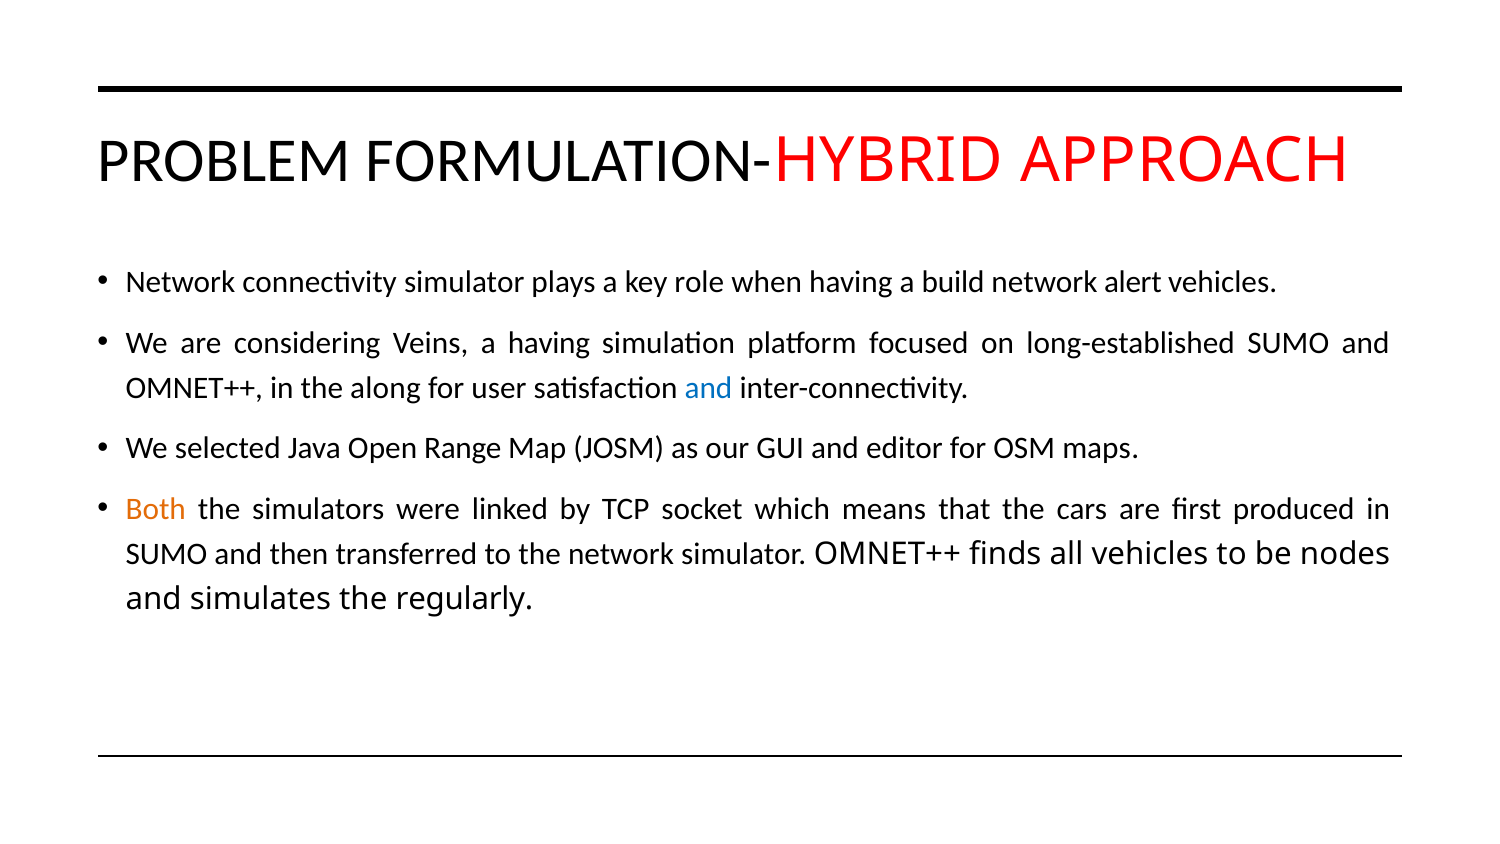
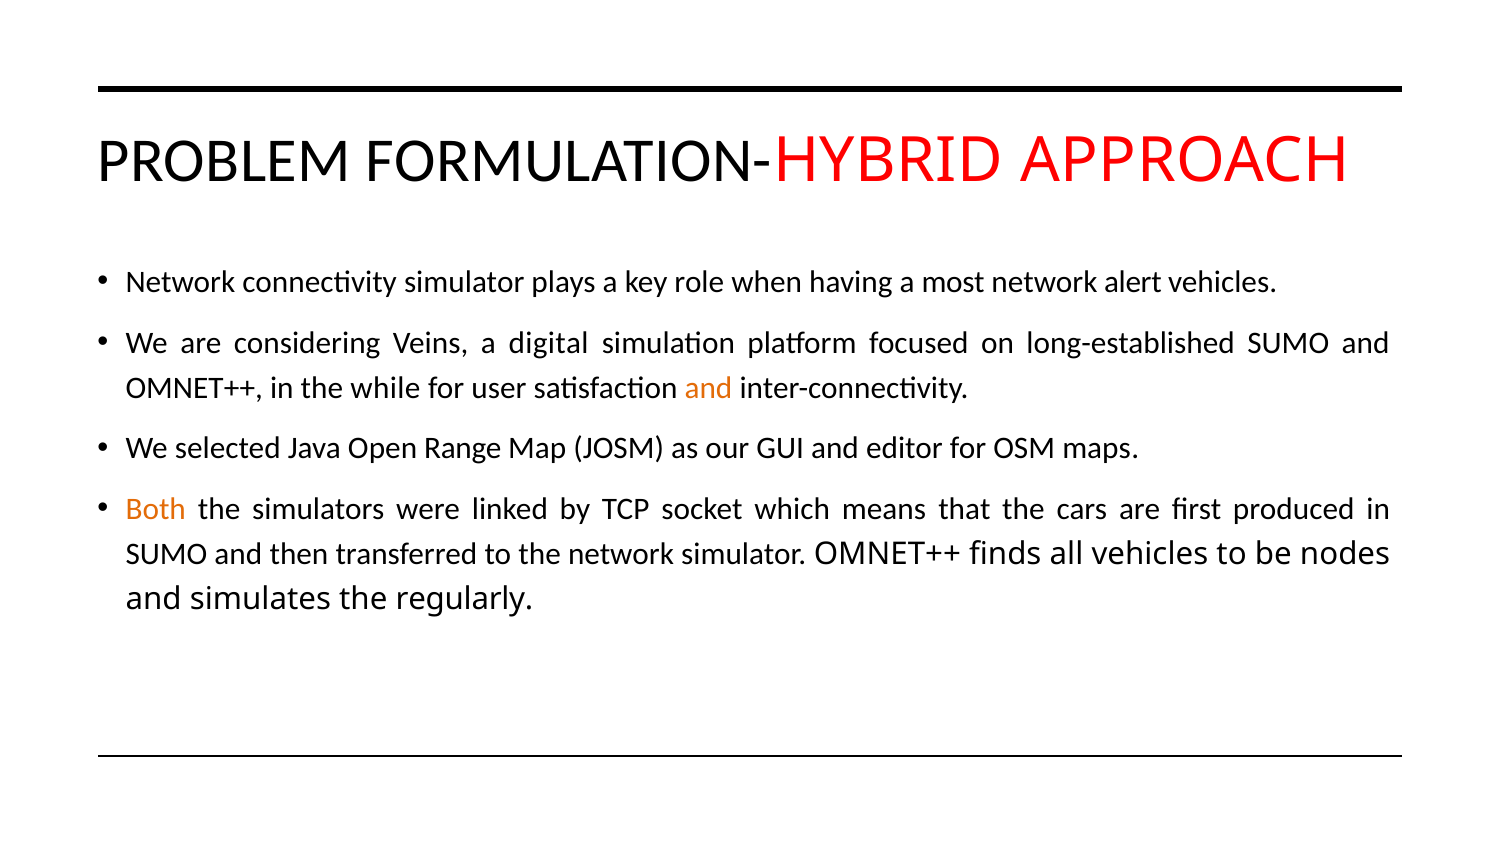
build: build -> most
a having: having -> digital
along: along -> while
and at (708, 388) colour: blue -> orange
